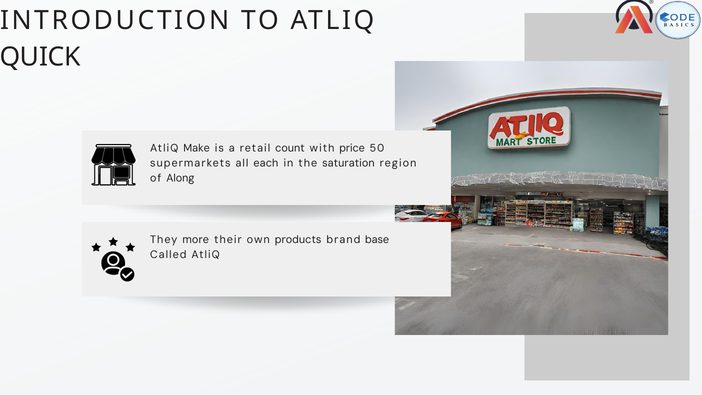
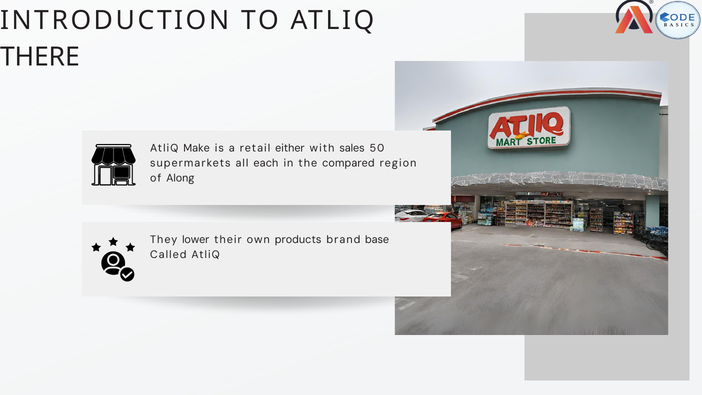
QUICK: QUICK -> THERE
count: count -> either
price: price -> sales
saturation: saturation -> compared
more: more -> lower
